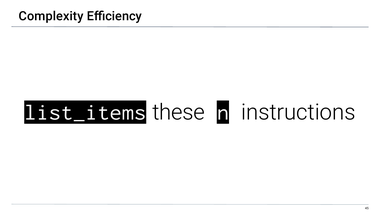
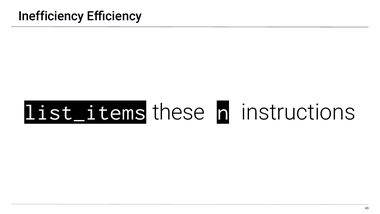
Complexity: Complexity -> Inefficiency
